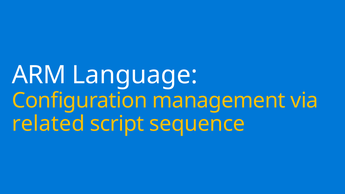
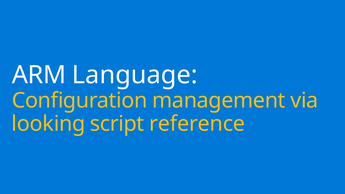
related: related -> looking
sequence: sequence -> reference
